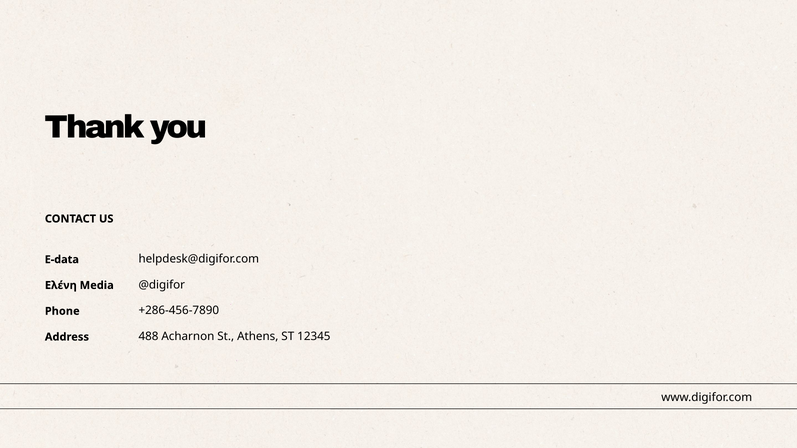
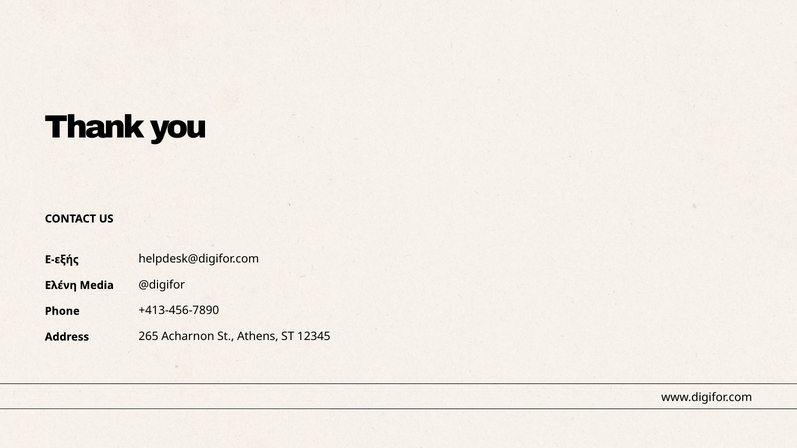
E-data: E-data -> E-εξής
+286-456-7890: +286-456-7890 -> +413-456-7890
488: 488 -> 265
